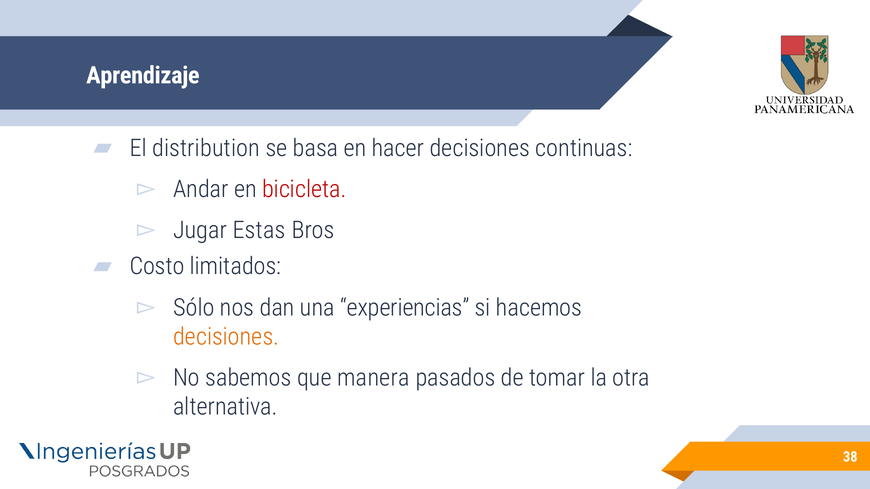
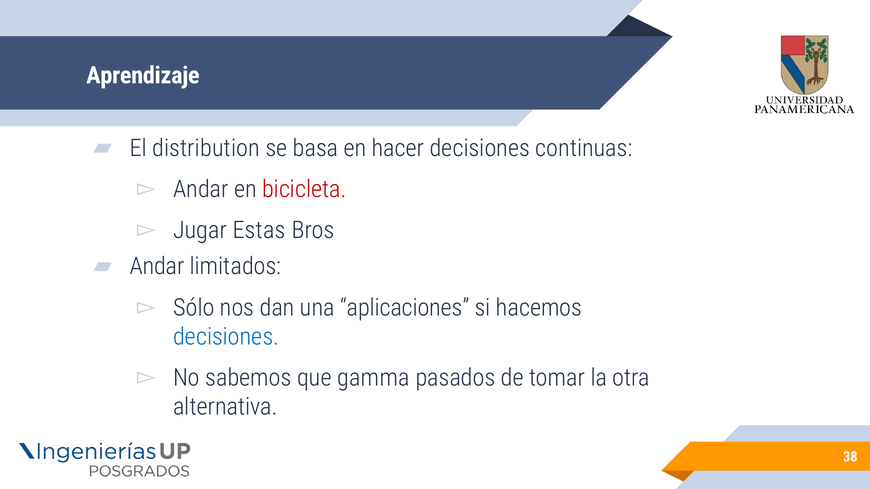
Costo at (157, 267): Costo -> Andar
experiencias: experiencias -> aplicaciones
decisiones at (226, 337) colour: orange -> blue
manera: manera -> gamma
